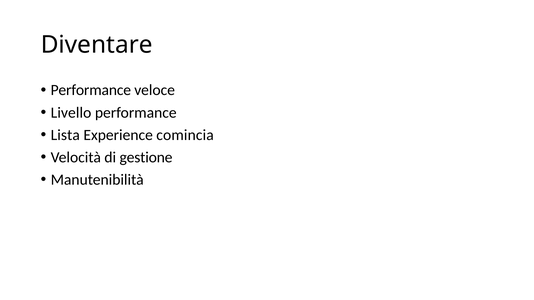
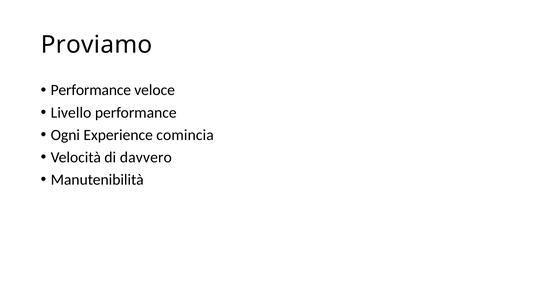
Diventare: Diventare -> Proviamo
Lista: Lista -> Ogni
gestione: gestione -> davvero
